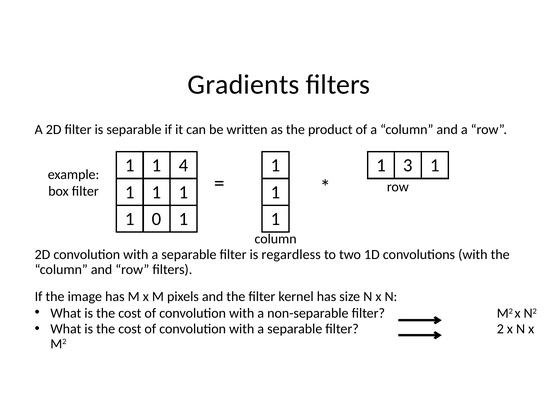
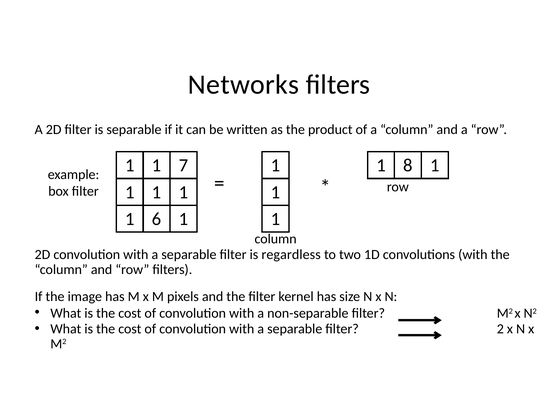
Gradients: Gradients -> Networks
4: 4 -> 7
3: 3 -> 8
0: 0 -> 6
